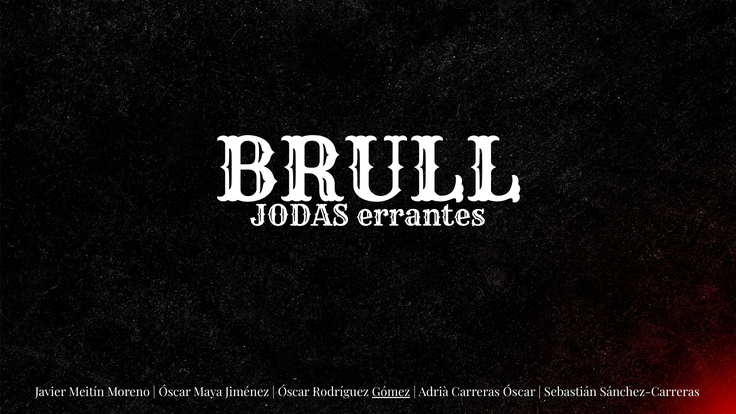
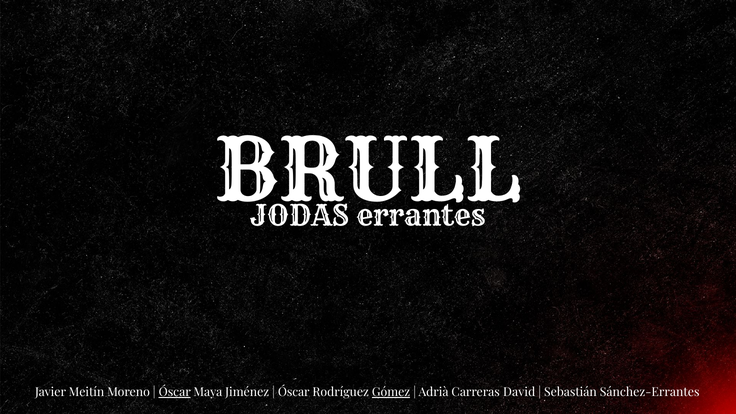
Óscar at (175, 392) underline: none -> present
Carreras Óscar: Óscar -> David
Sánchez-Carreras: Sánchez-Carreras -> Sánchez-Errantes
